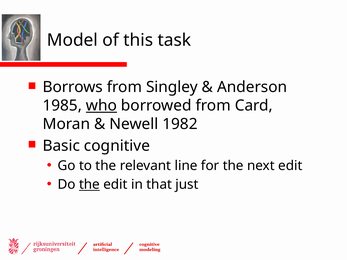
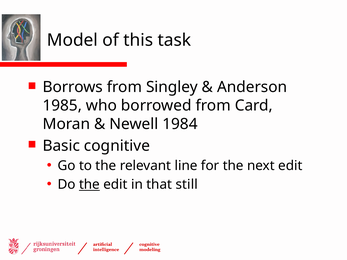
who underline: present -> none
1982: 1982 -> 1984
just: just -> still
